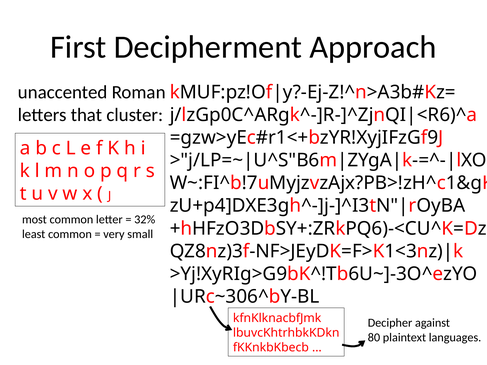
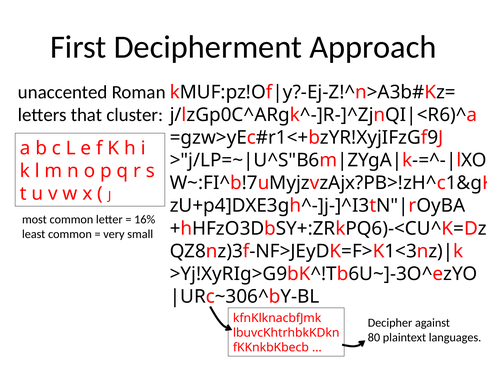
32%: 32% -> 16%
